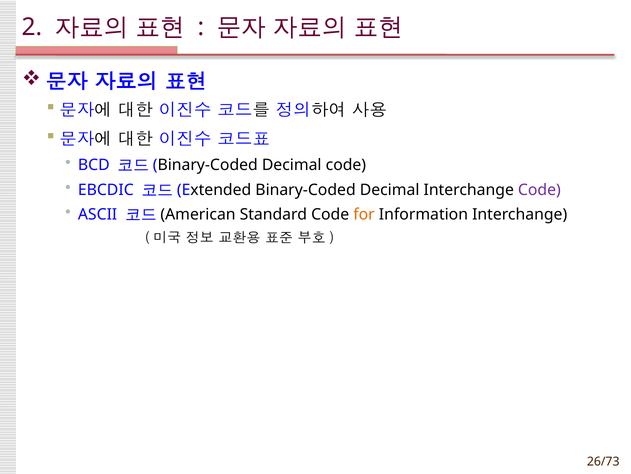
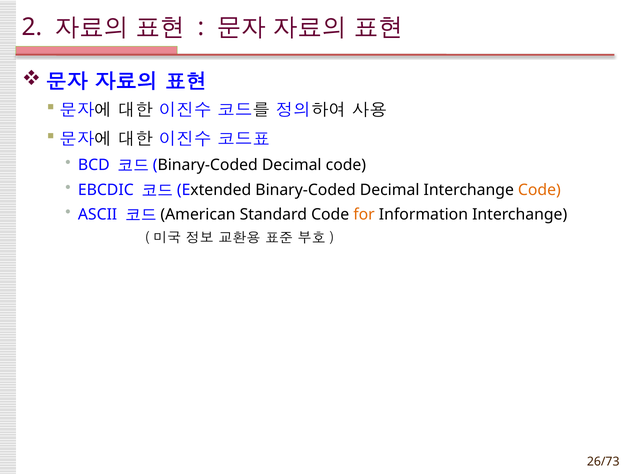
Code at (539, 190) colour: purple -> orange
